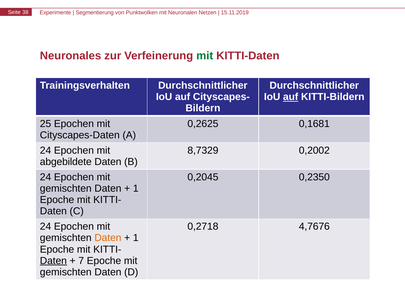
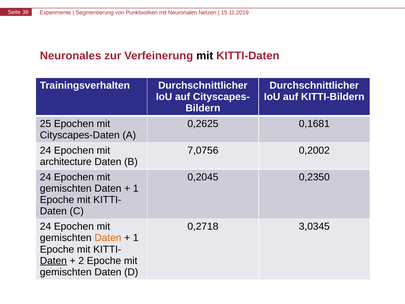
mit at (205, 56) colour: green -> black
auf at (291, 97) underline: present -> none
8,7329: 8,7329 -> 7,0756
abgebildete: abgebildete -> architecture
4,7676: 4,7676 -> 3,0345
7: 7 -> 2
